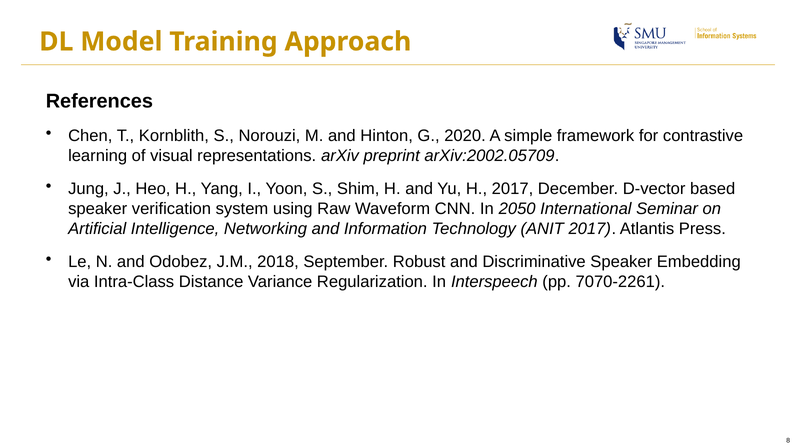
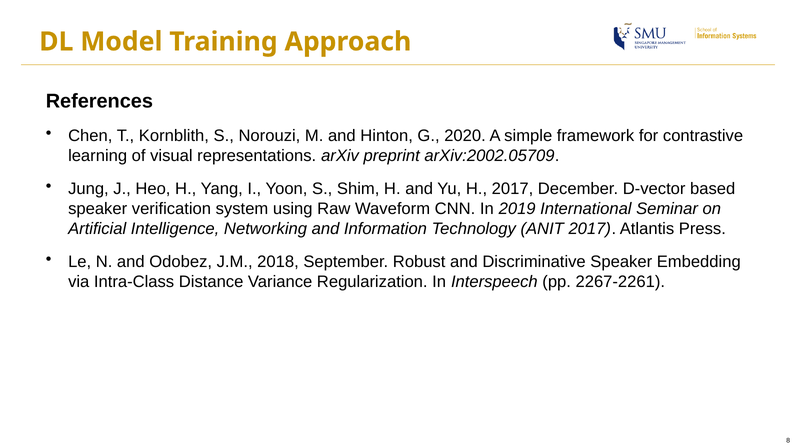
2050: 2050 -> 2019
7070-2261: 7070-2261 -> 2267-2261
